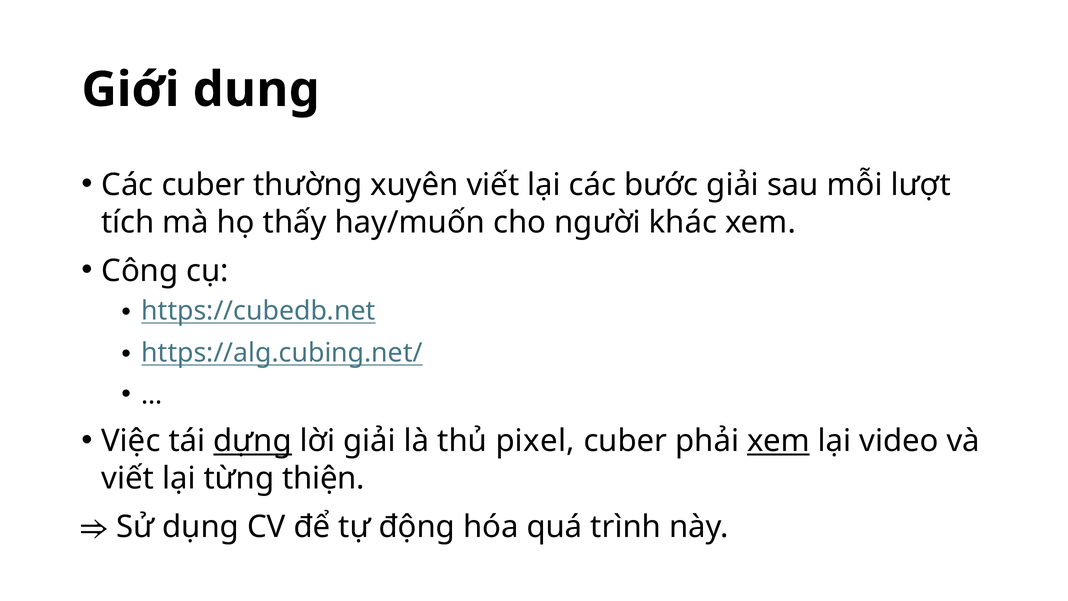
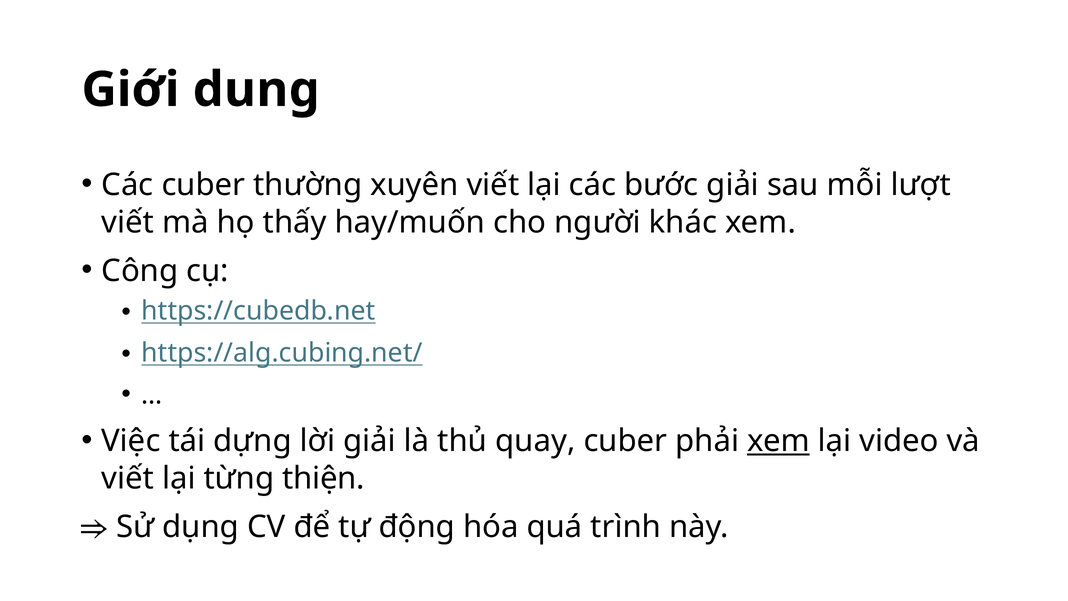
tích at (128, 222): tích -> viết
dựng underline: present -> none
pixel: pixel -> quay
